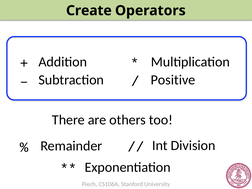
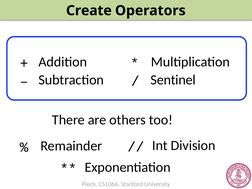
Positive: Positive -> Sentinel
